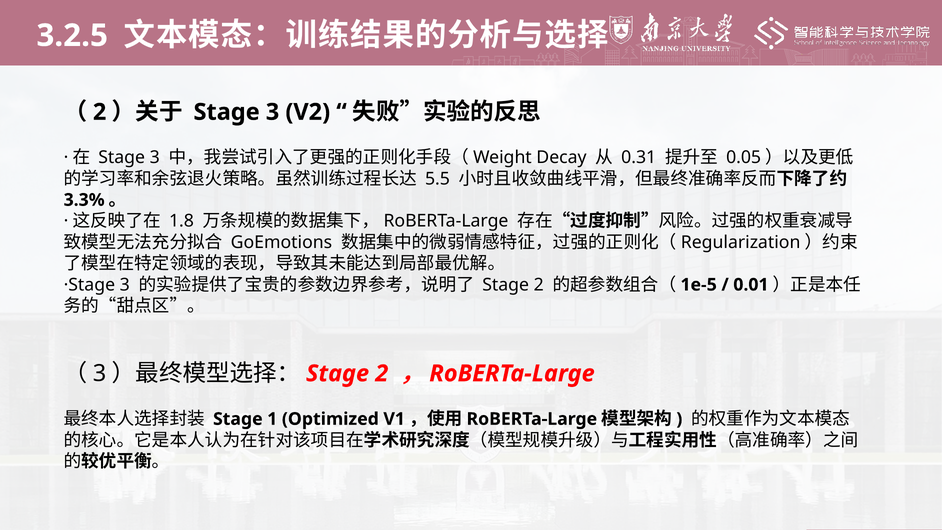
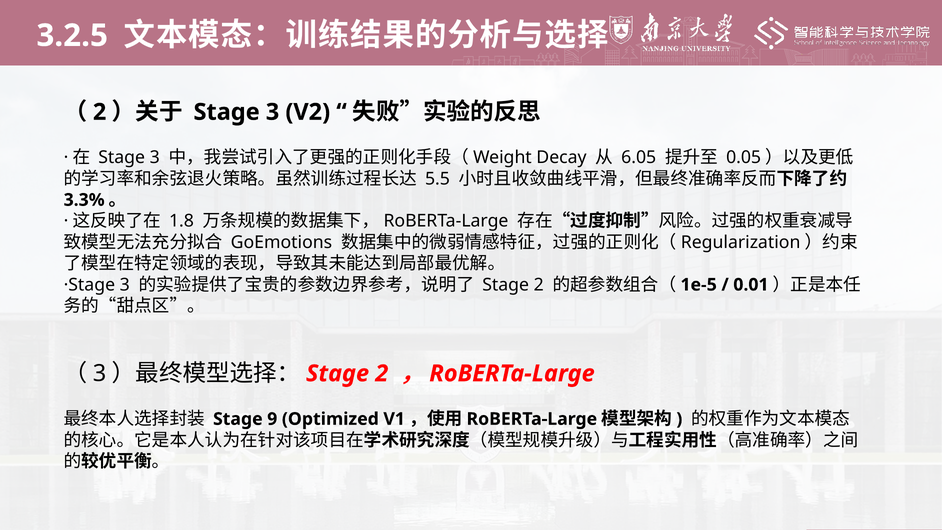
0.31: 0.31 -> 6.05
1: 1 -> 9
